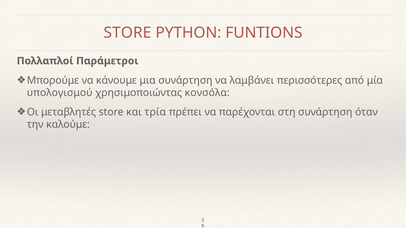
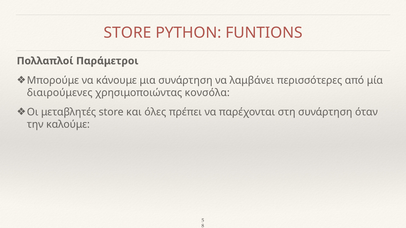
υπολογισμού: υπολογισμού -> διαιρούμενες
τρία: τρία -> όλες
